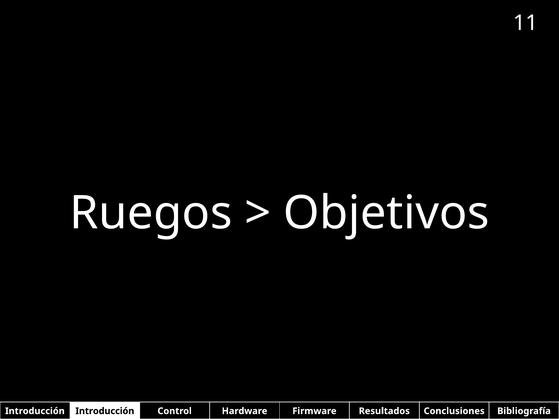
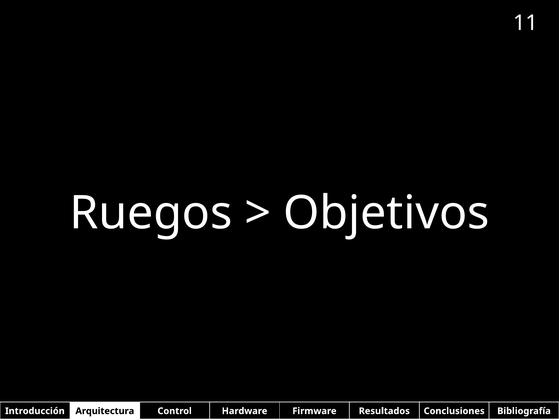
Introducción Introducción: Introducción -> Arquitectura
